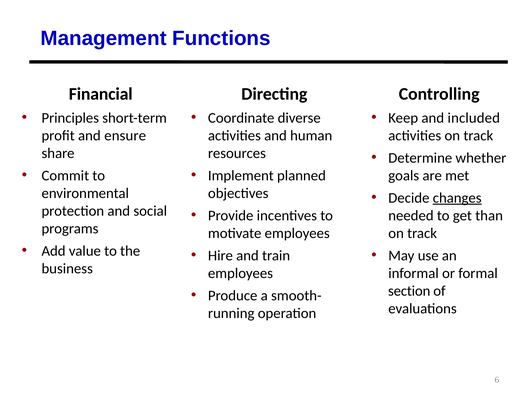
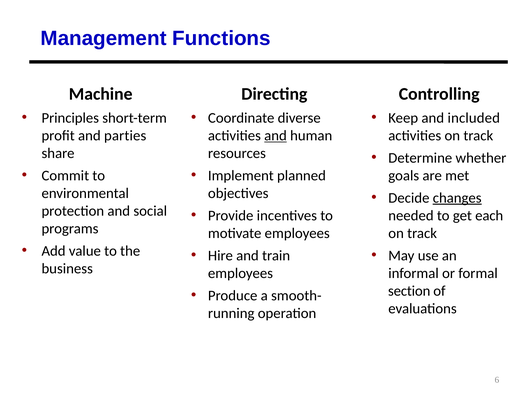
Financial: Financial -> Machine
ensure: ensure -> parties
and at (276, 136) underline: none -> present
than: than -> each
